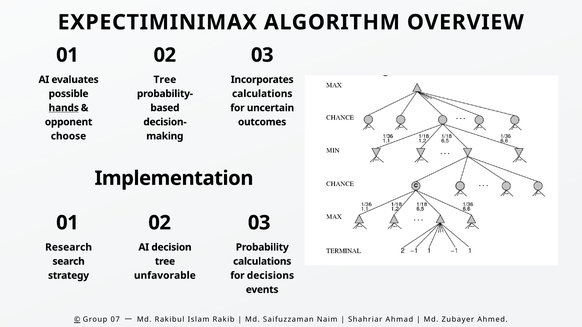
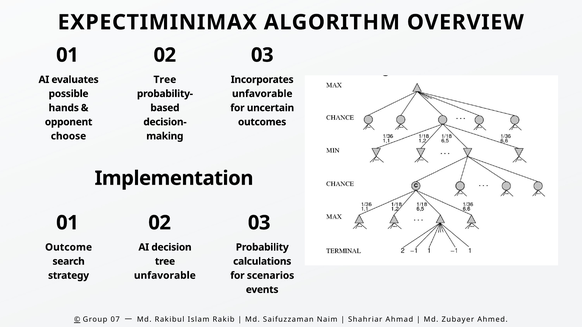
calculations at (262, 94): calculations -> unfavorable
hands underline: present -> none
Research: Research -> Outcome
decisions: decisions -> scenarios
